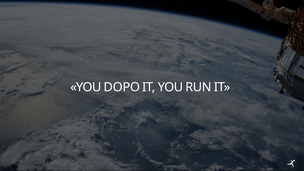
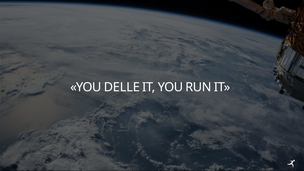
DOPO: DOPO -> DELLE
